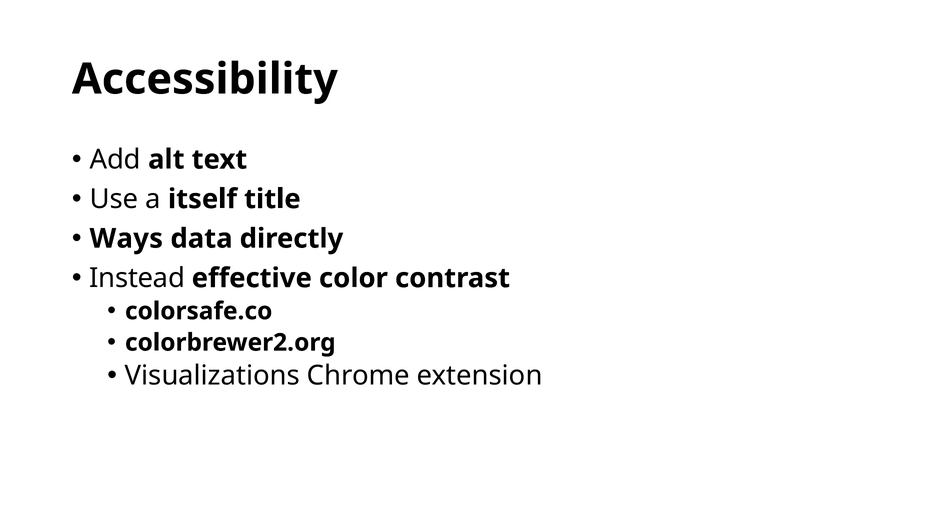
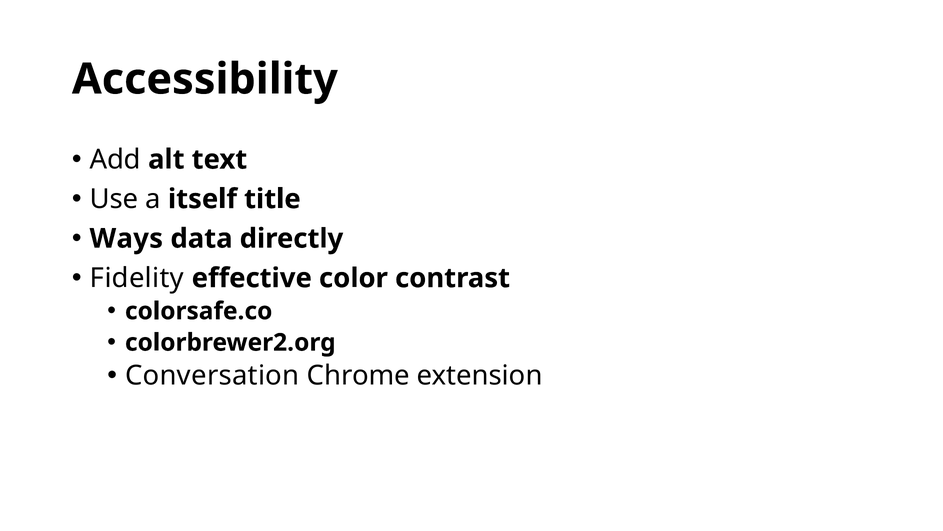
Instead: Instead -> Fidelity
Visualizations: Visualizations -> Conversation
